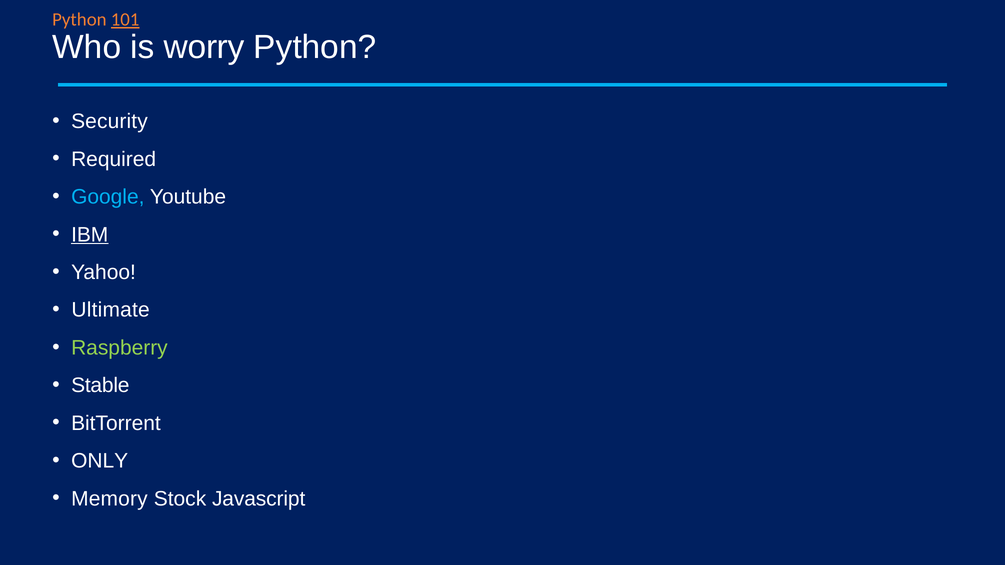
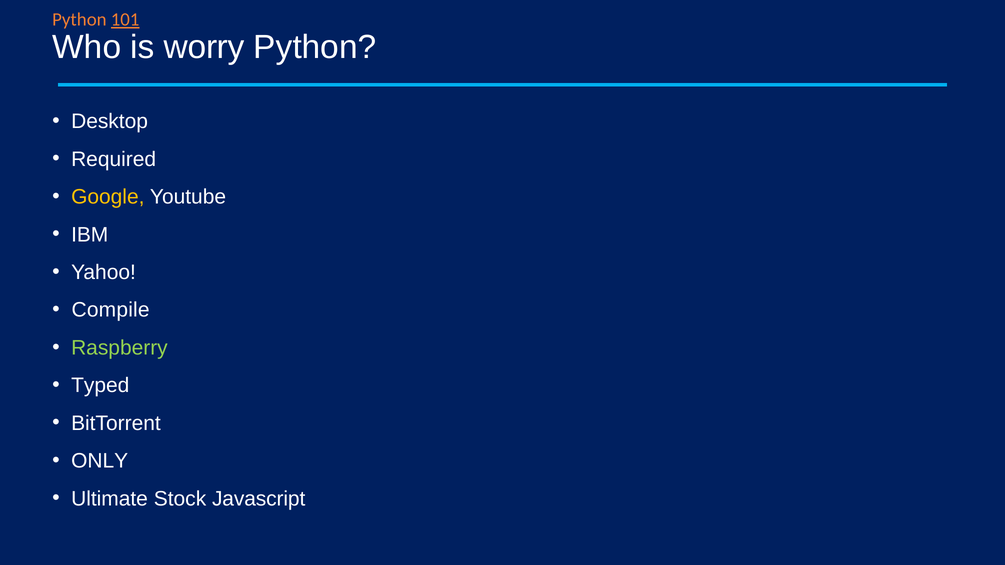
Security: Security -> Desktop
Google colour: light blue -> yellow
IBM underline: present -> none
Ultimate: Ultimate -> Compile
Stable: Stable -> Typed
Memory: Memory -> Ultimate
